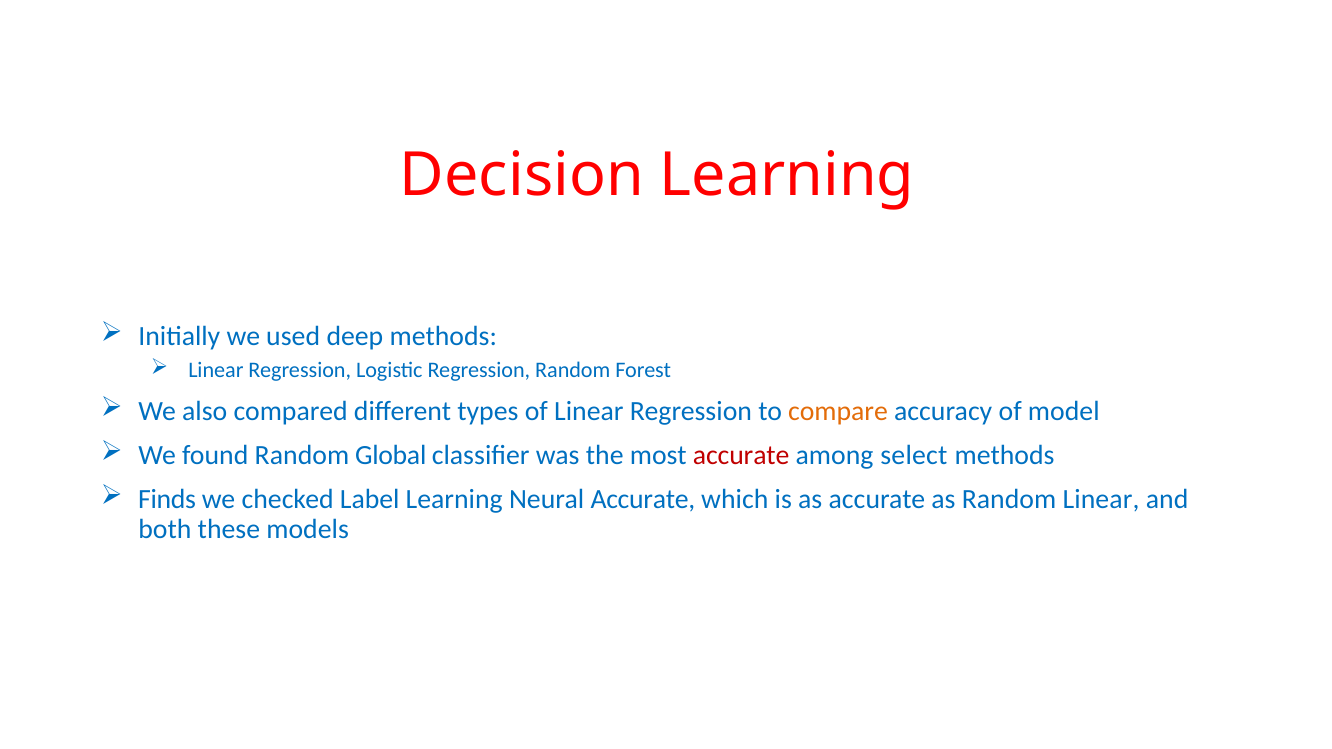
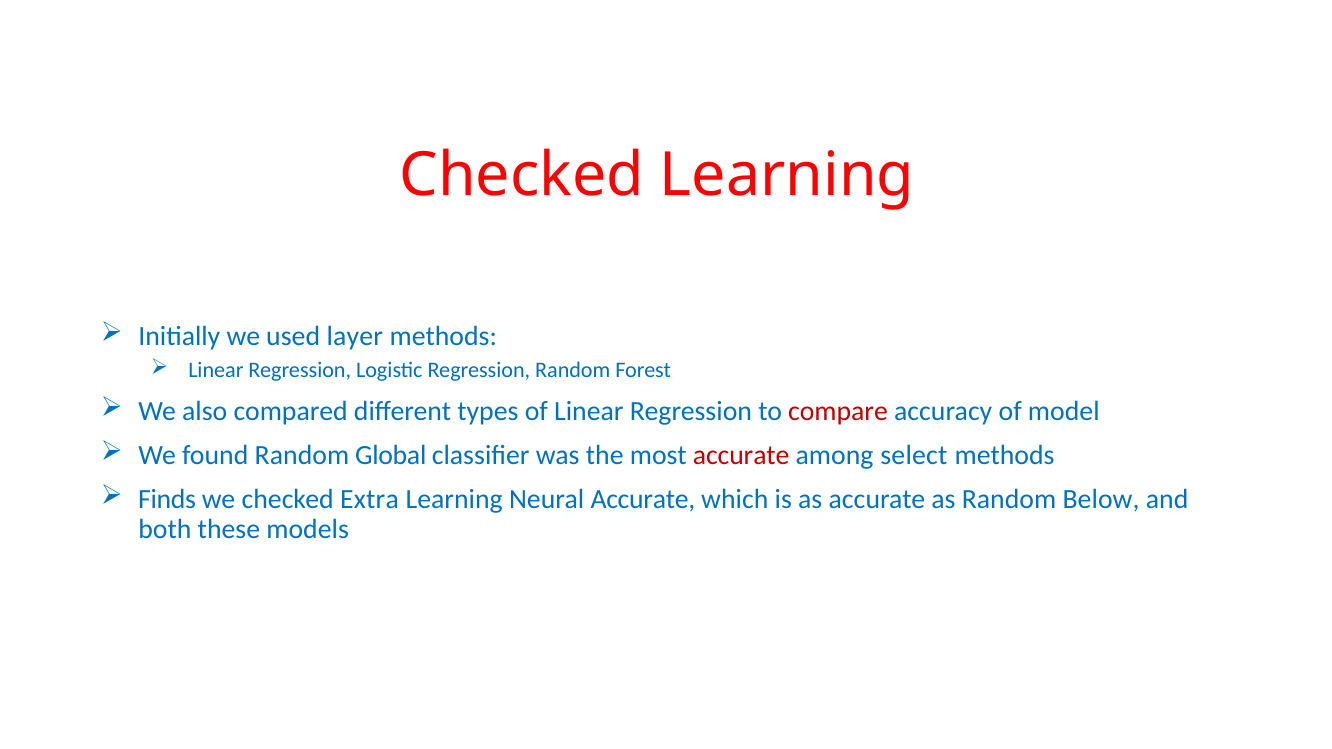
Decision at (522, 176): Decision -> Checked
deep: deep -> layer
compare colour: orange -> red
Label: Label -> Extra
Random Linear: Linear -> Below
